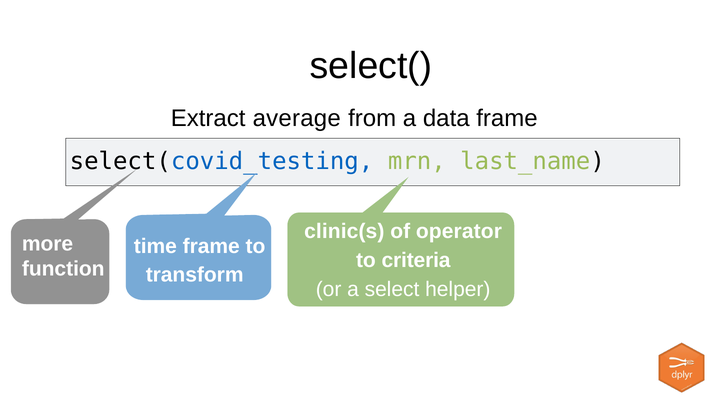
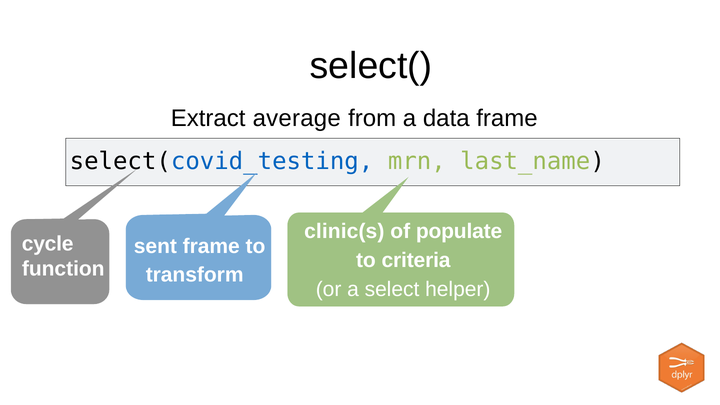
operator: operator -> populate
more: more -> cycle
time: time -> sent
